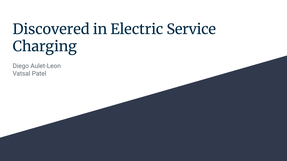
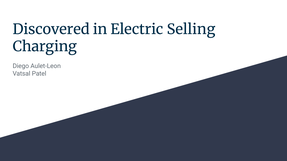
Service: Service -> Selling
